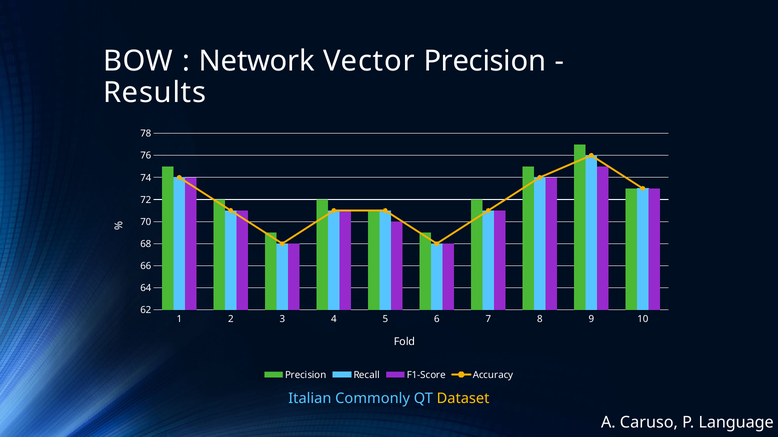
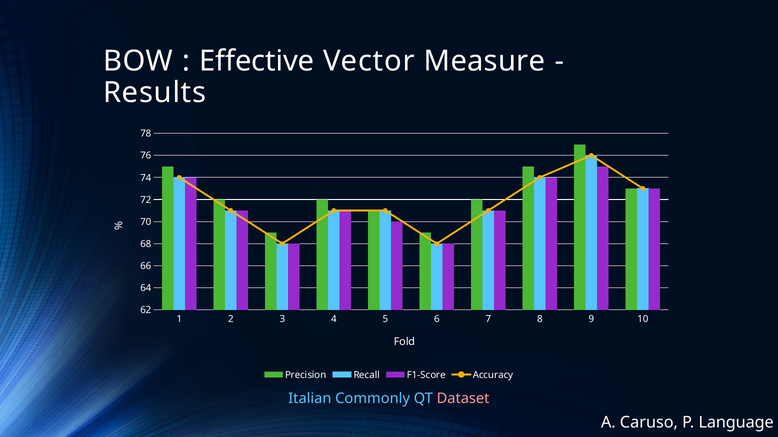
Network: Network -> Effective
Vector Precision: Precision -> Measure
Dataset colour: yellow -> pink
